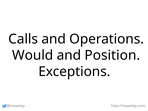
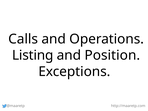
Would: Would -> Listing
